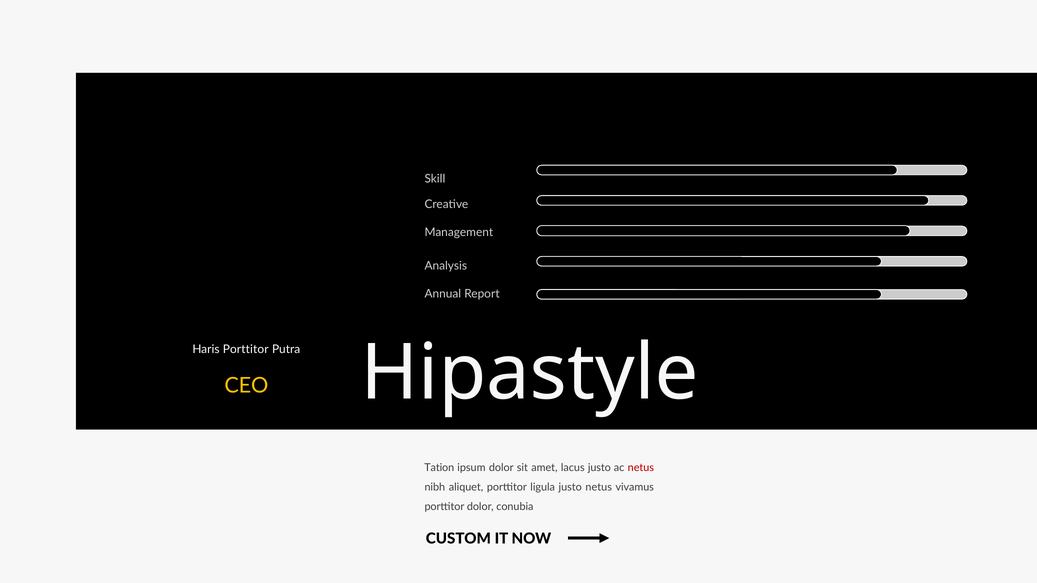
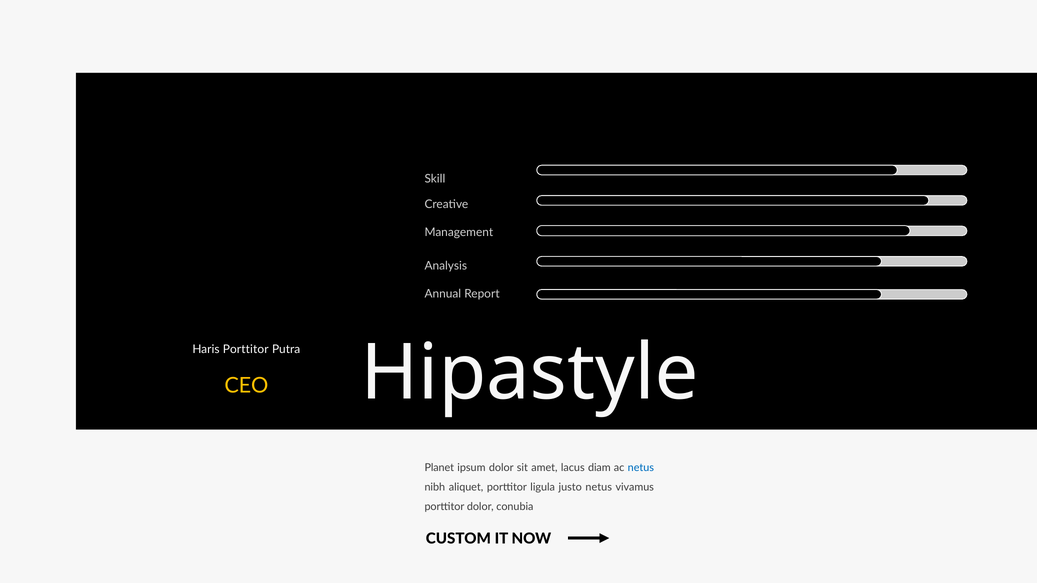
Tation: Tation -> Planet
lacus justo: justo -> diam
netus at (641, 468) colour: red -> blue
